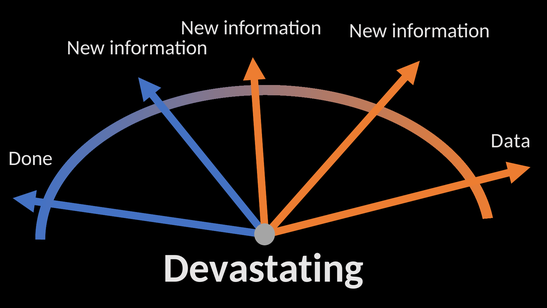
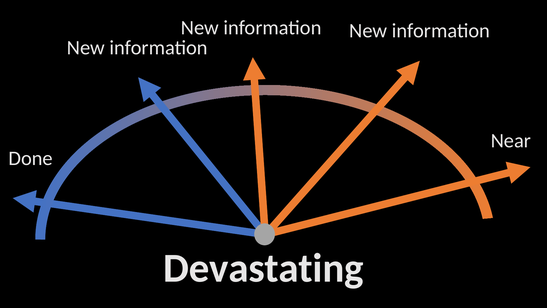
Data: Data -> Near
